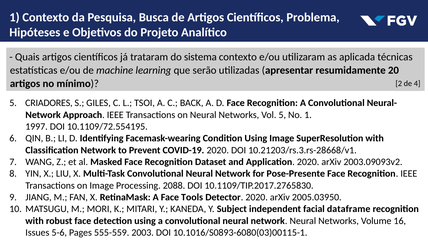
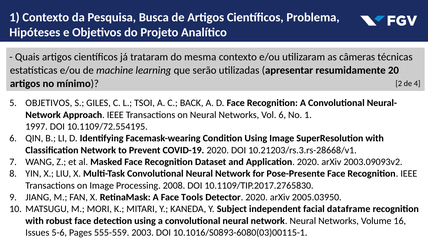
sistema: sistema -> mesma
aplicada: aplicada -> câmeras
CRIADORES at (49, 103): CRIADORES -> OBJETIVOS
Vol 5: 5 -> 6
2088: 2088 -> 2008
